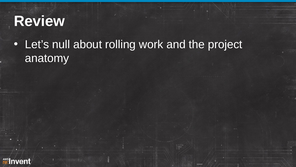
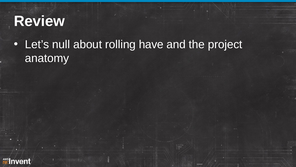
work: work -> have
